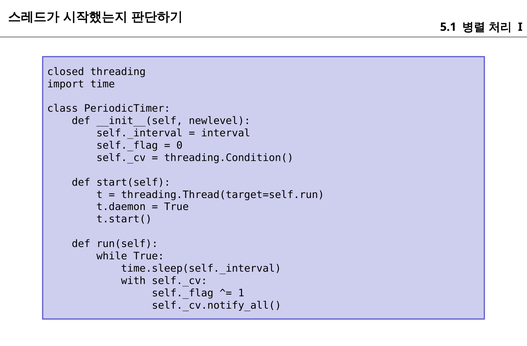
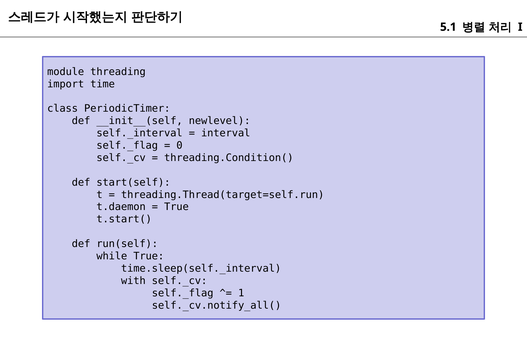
closed: closed -> module
